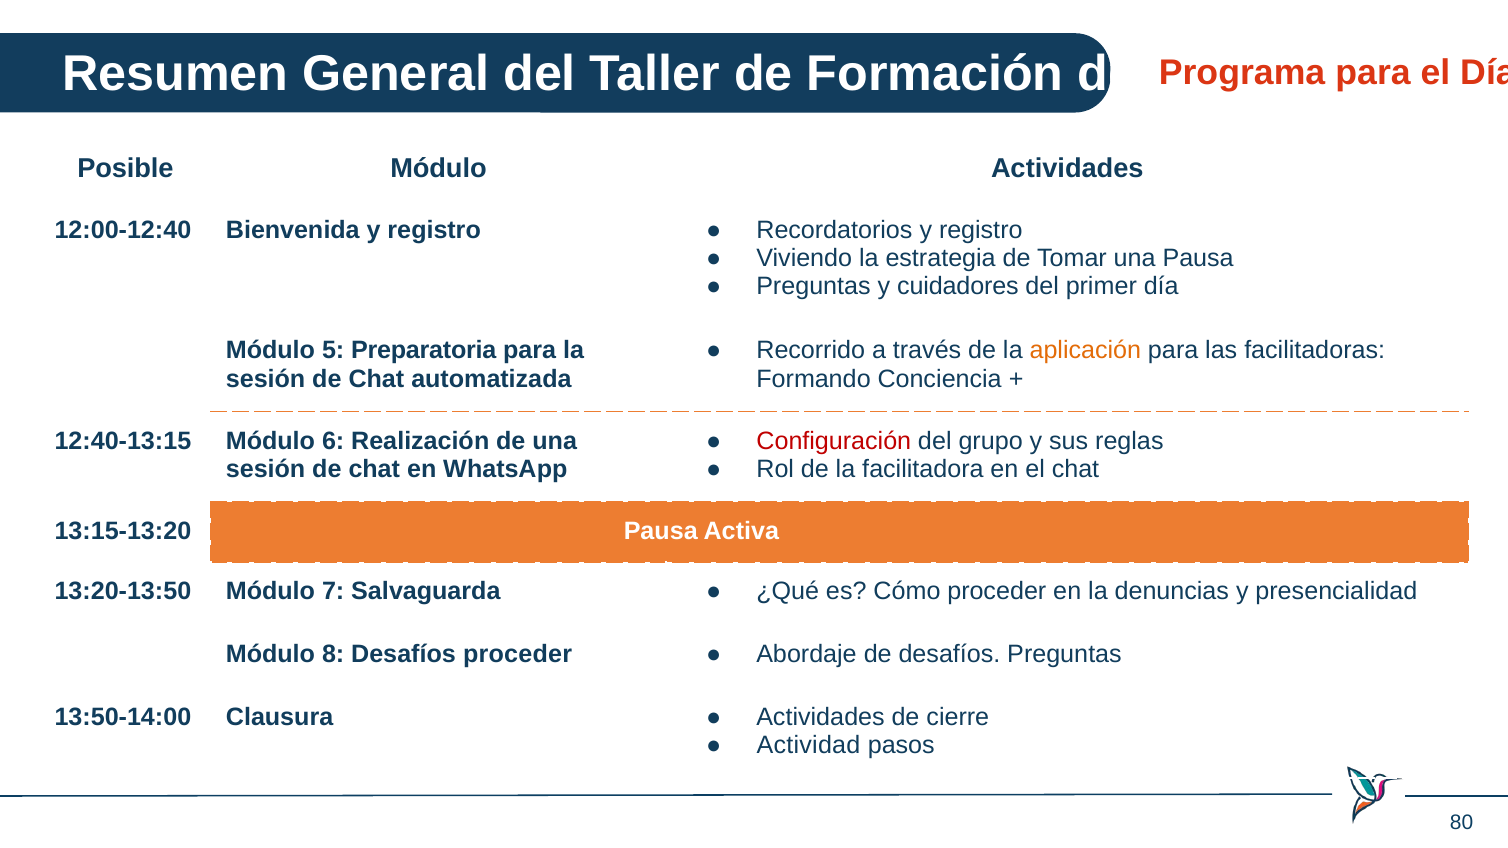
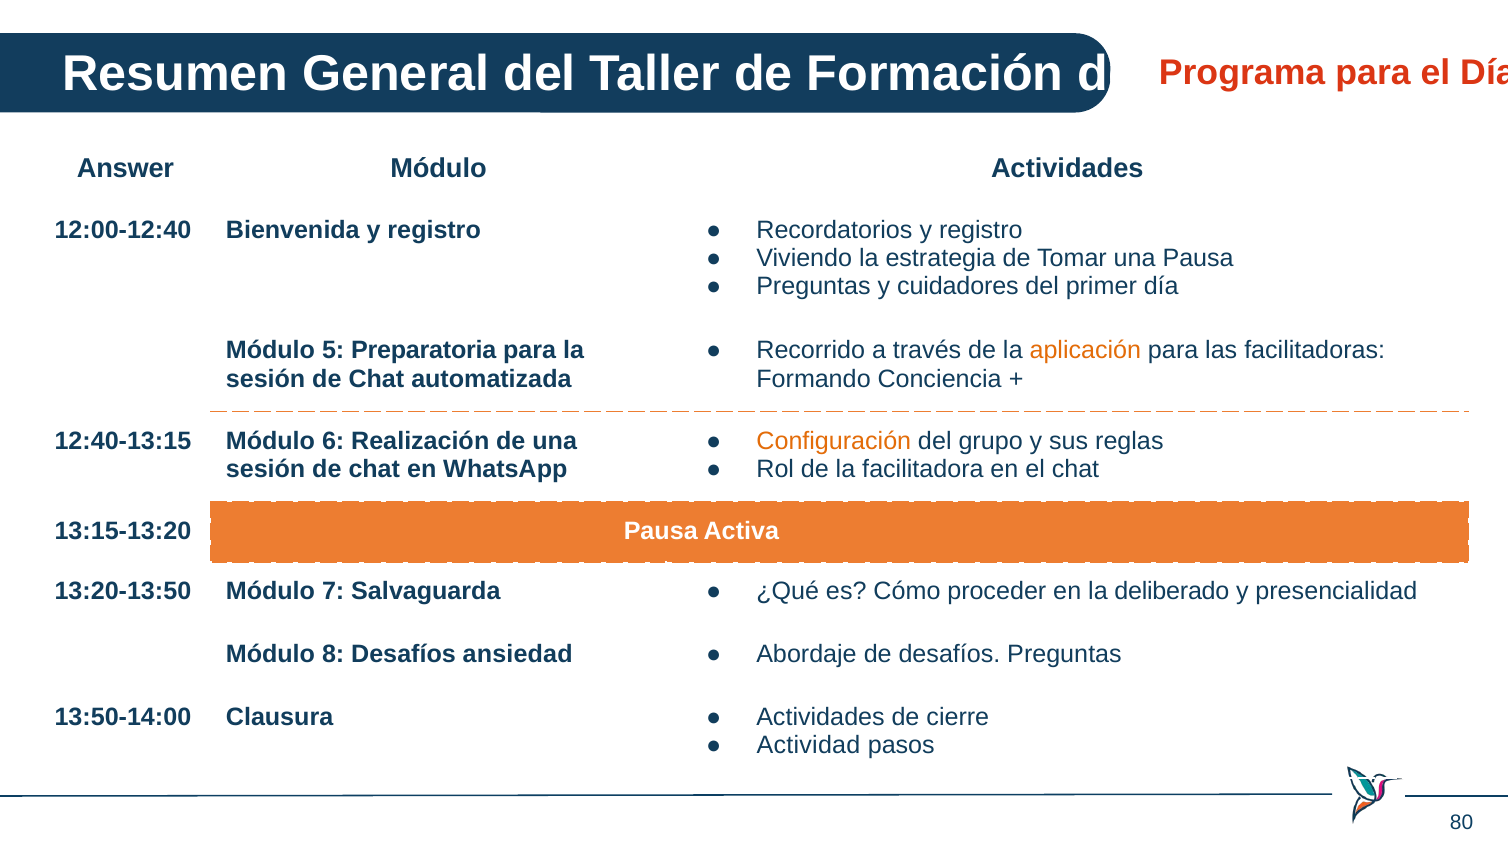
Posible: Posible -> Answer
Configuración colour: red -> orange
denuncias: denuncias -> deliberado
Desafíos proceder: proceder -> ansiedad
